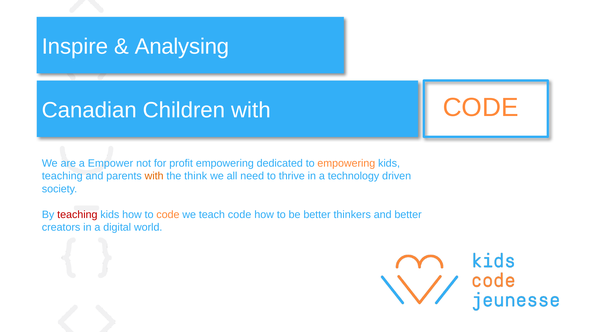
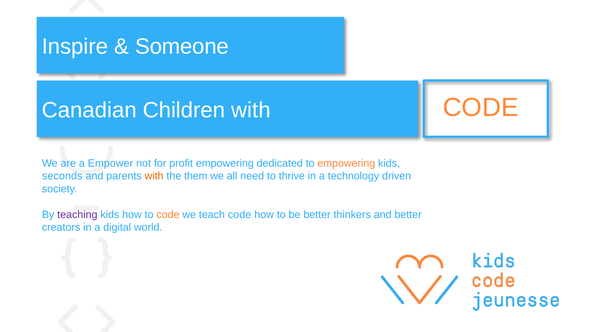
Analysing: Analysing -> Someone
teaching at (62, 176): teaching -> seconds
think: think -> them
teaching at (77, 214) colour: red -> purple
